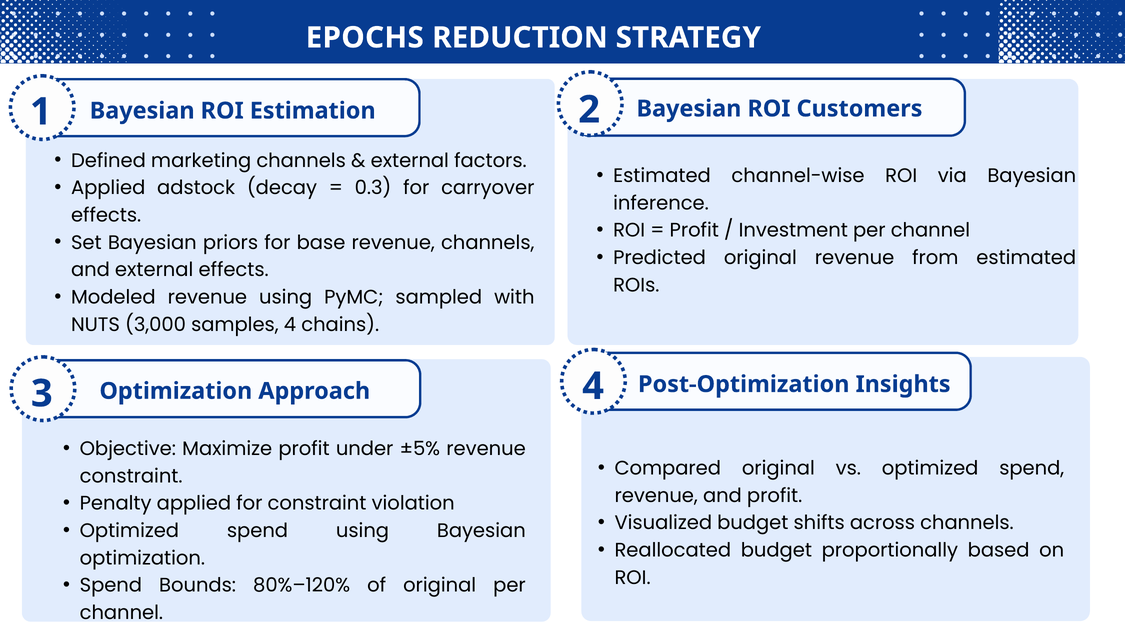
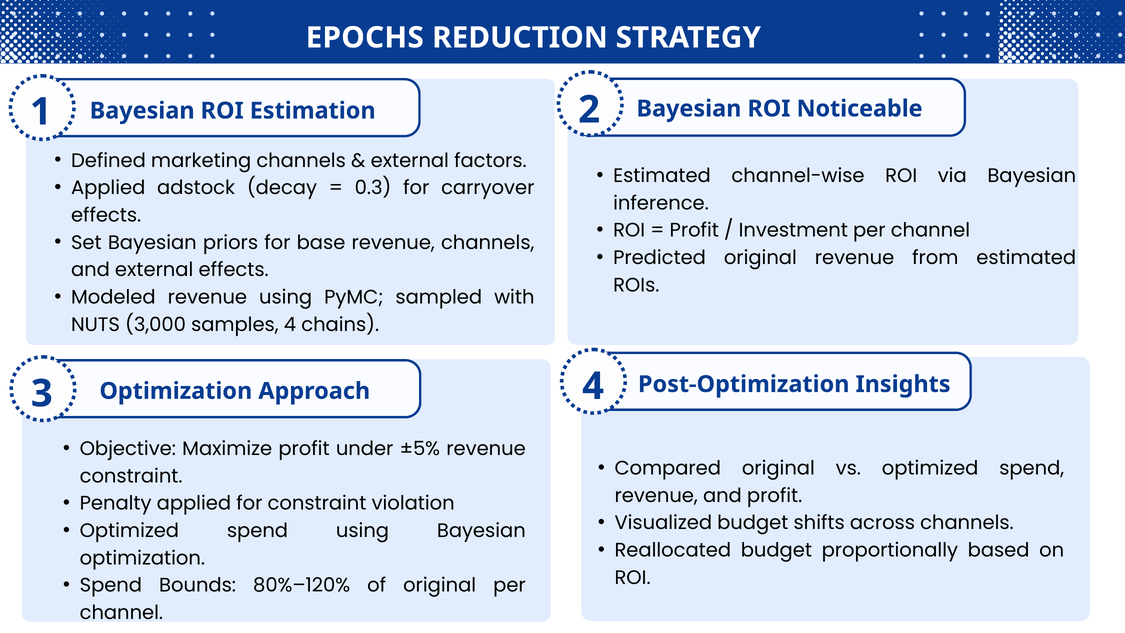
Customers: Customers -> Noticeable
